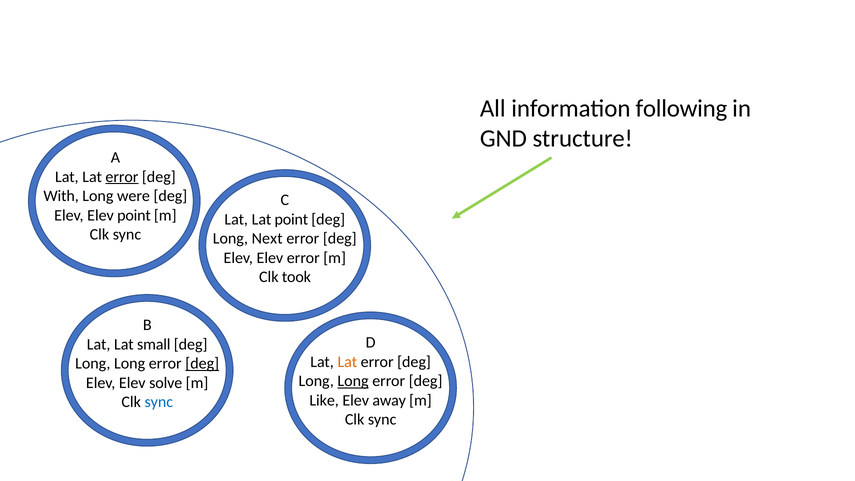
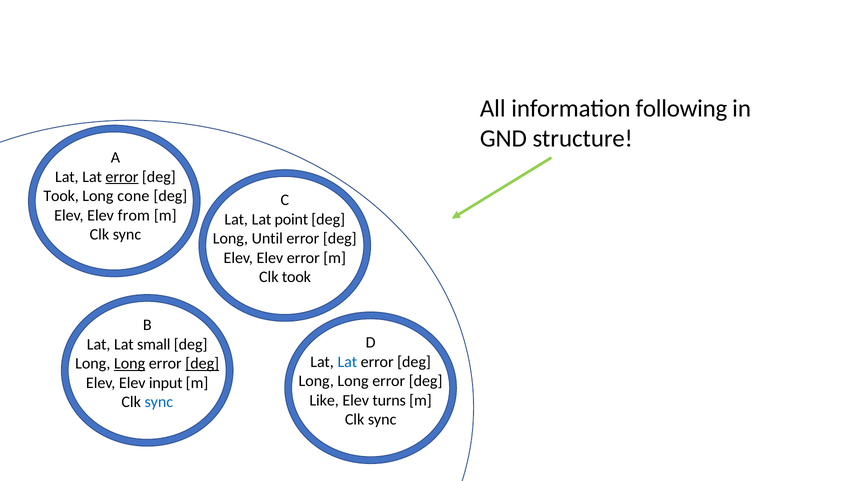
With at (61, 196): With -> Took
were: were -> cone
Elev point: point -> from
Next: Next -> Until
Lat at (347, 362) colour: orange -> blue
Long at (130, 363) underline: none -> present
Long at (353, 381) underline: present -> none
solve: solve -> input
away: away -> turns
